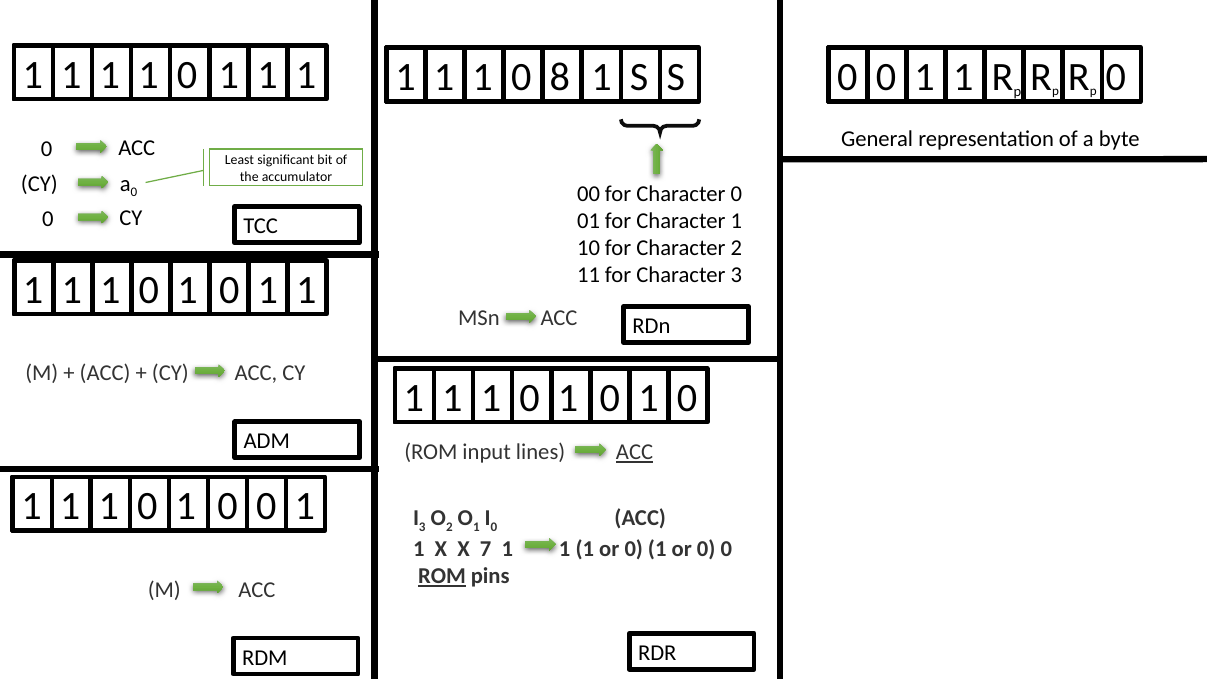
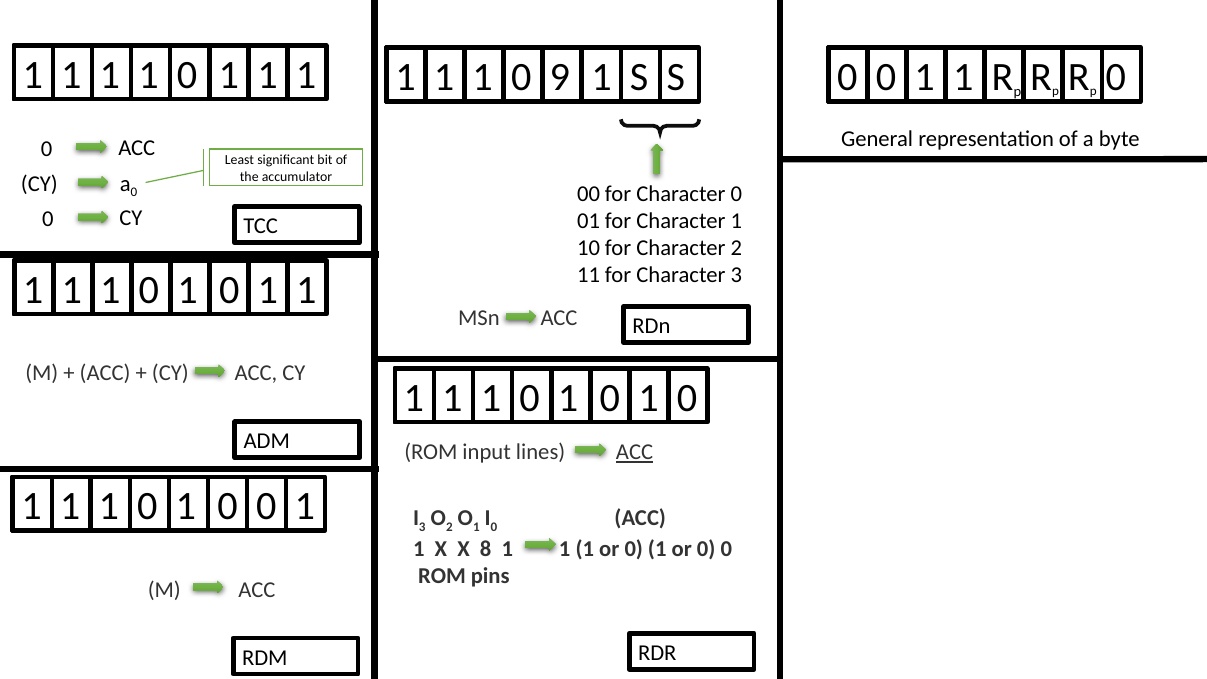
8: 8 -> 9
7: 7 -> 8
ROM at (442, 576) underline: present -> none
